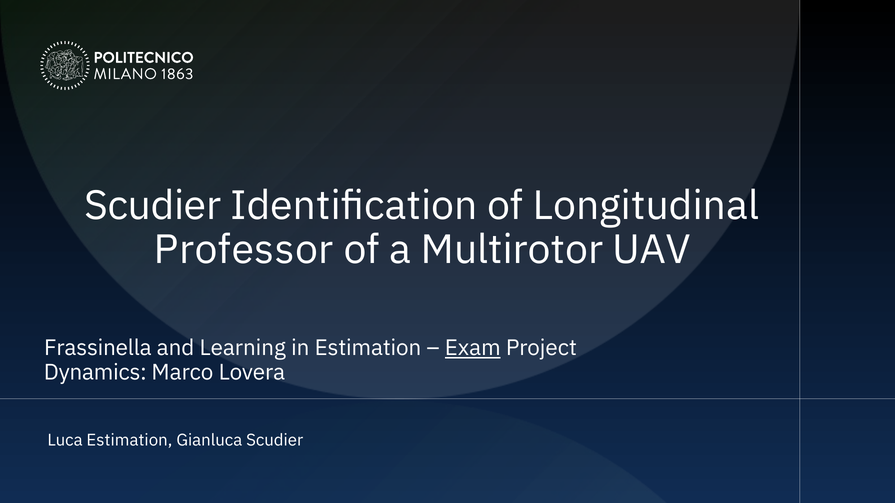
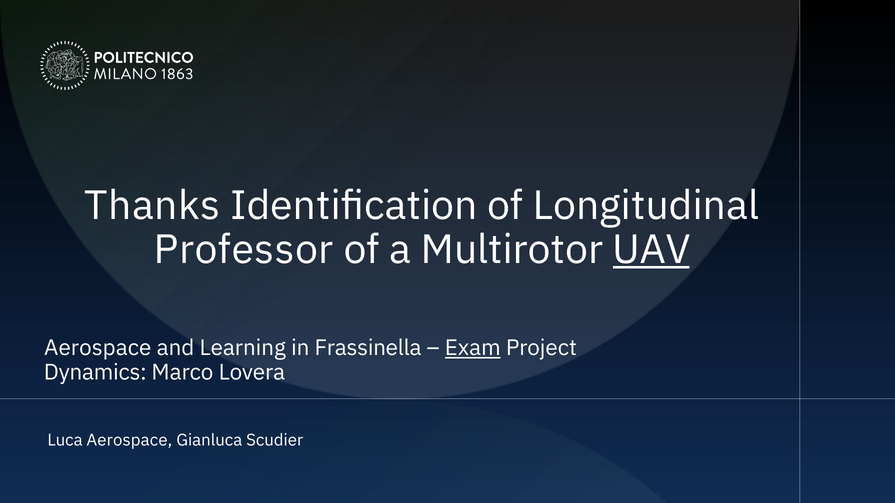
Scudier at (153, 206): Scudier -> Thanks
UAV underline: none -> present
Frassinella at (98, 348): Frassinella -> Aerospace
in Estimation: Estimation -> Frassinella
Luca Estimation: Estimation -> Aerospace
